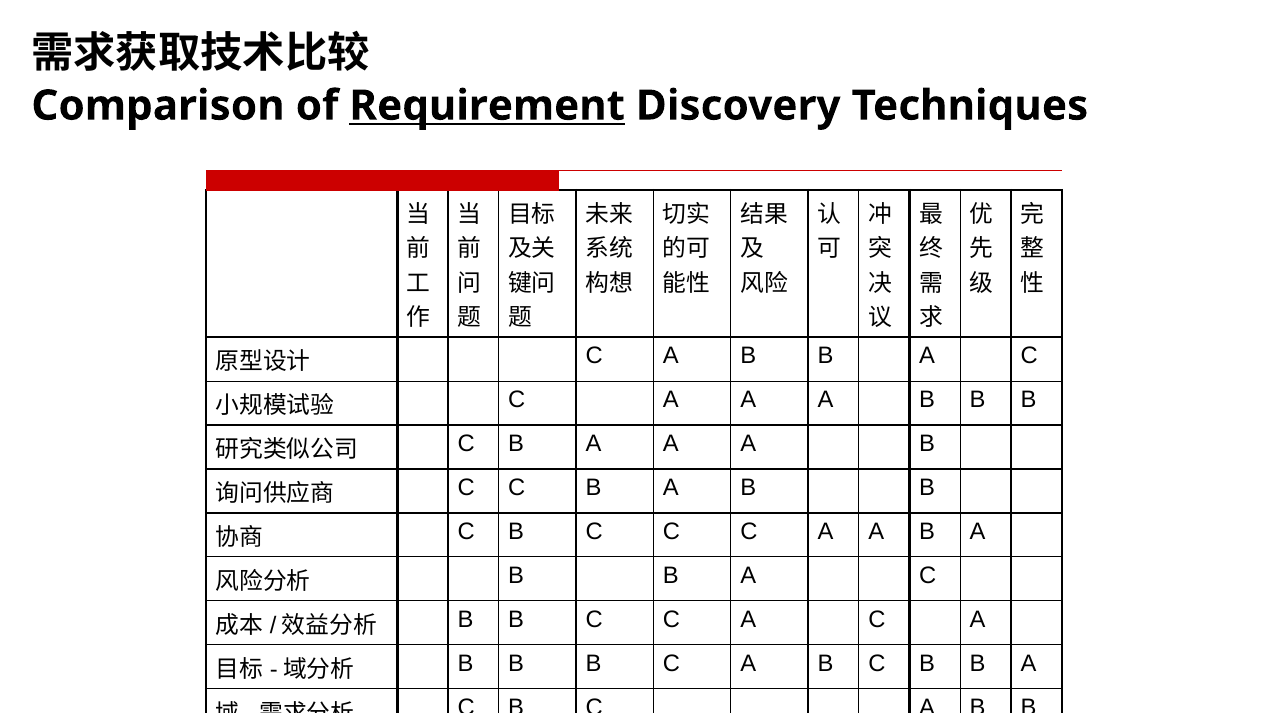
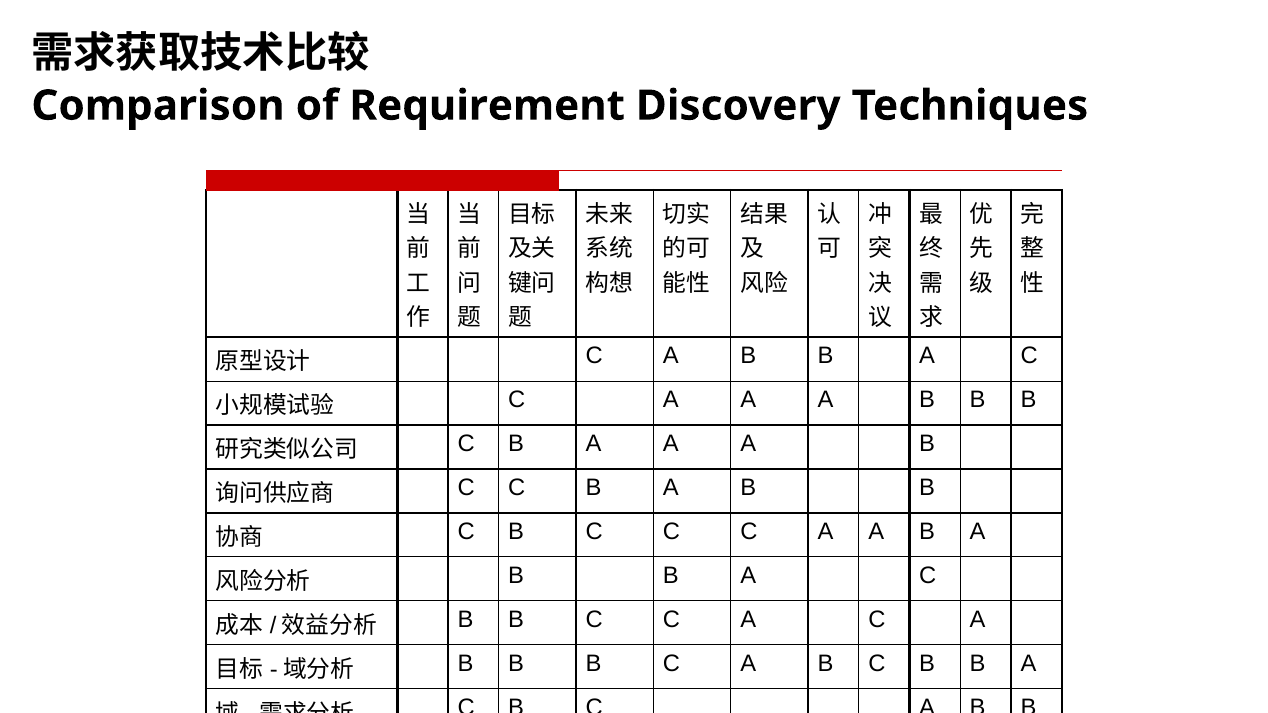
Requirement underline: present -> none
